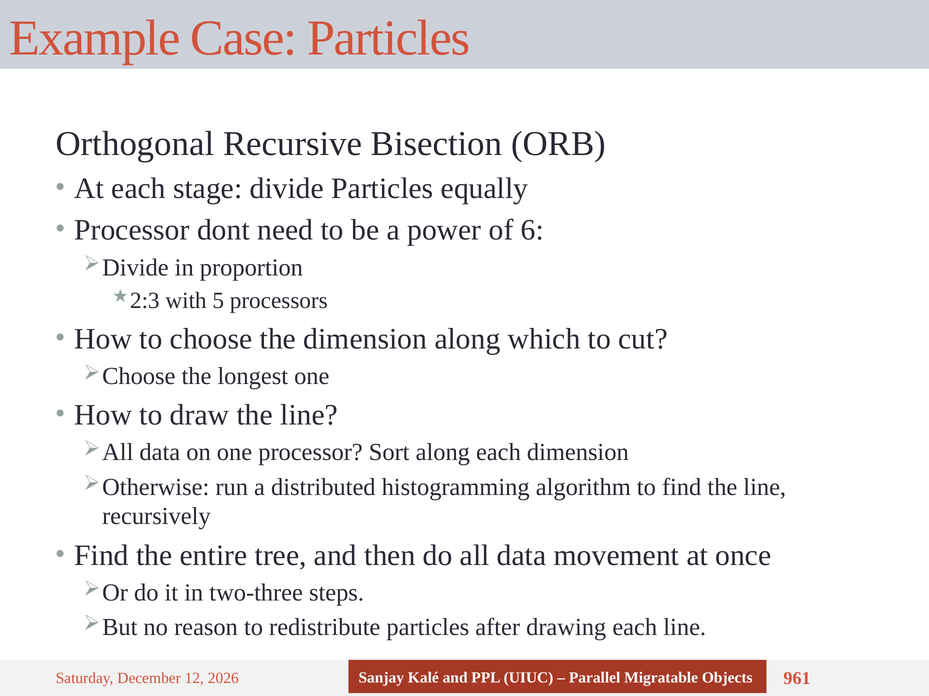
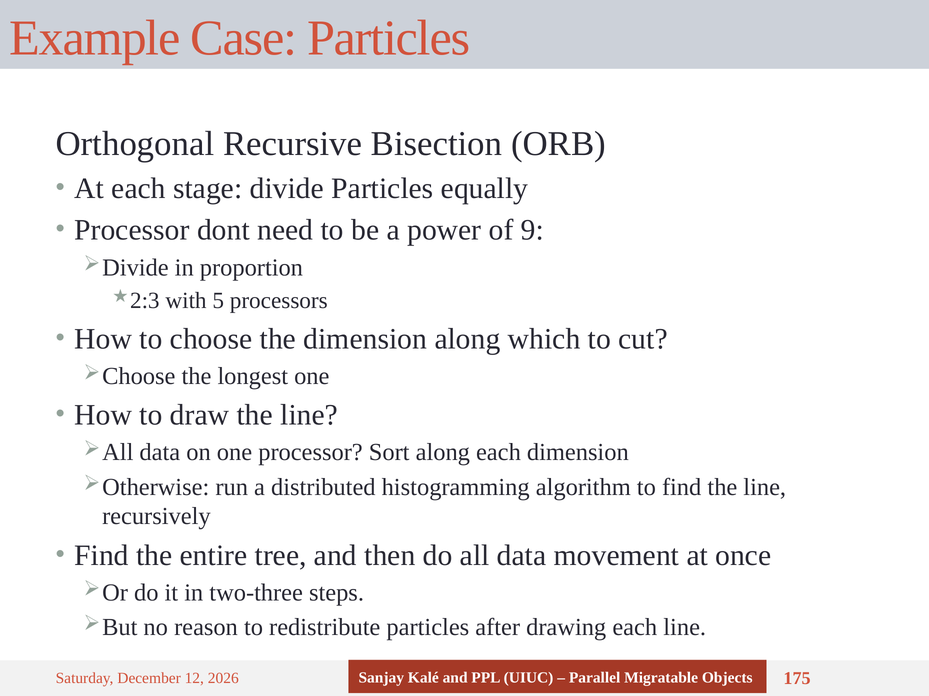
6: 6 -> 9
961: 961 -> 175
